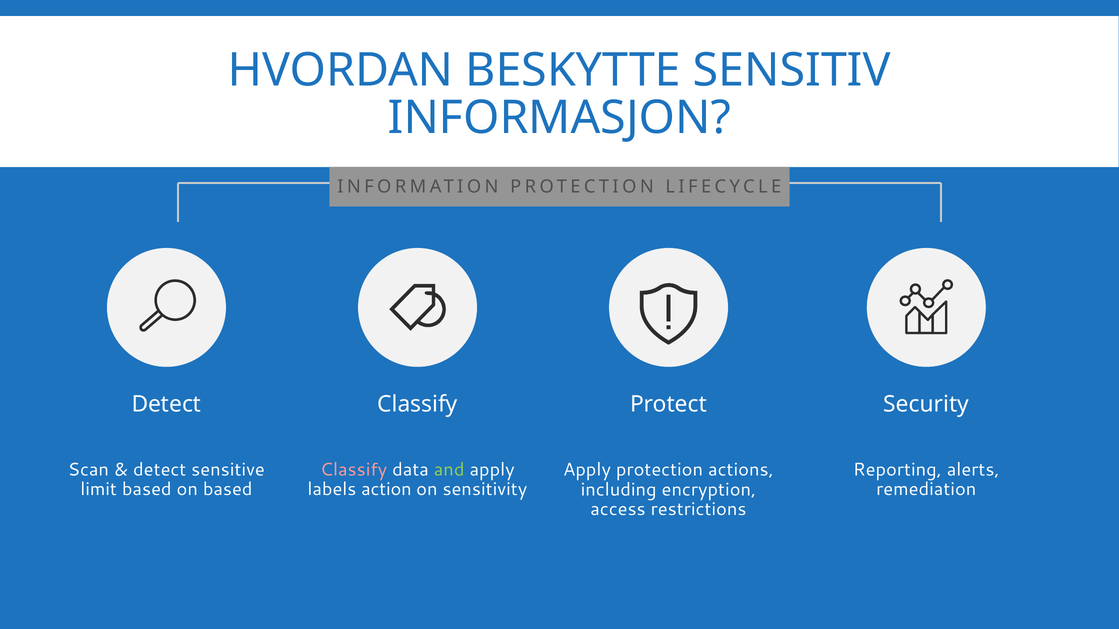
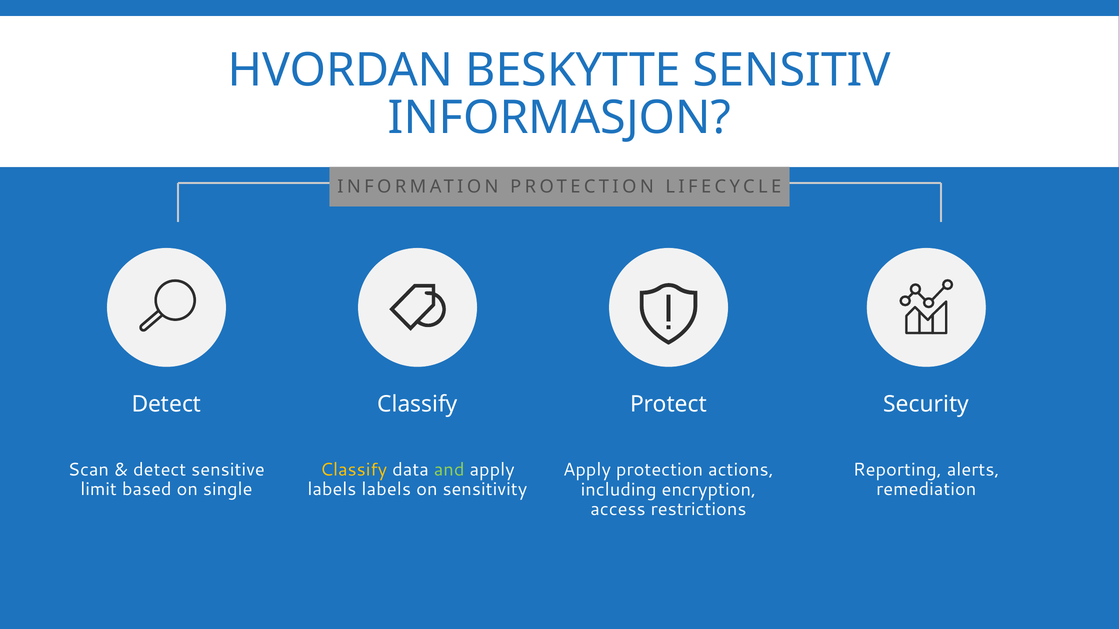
Classify at (354, 470) colour: pink -> yellow
on based: based -> single
labels action: action -> labels
